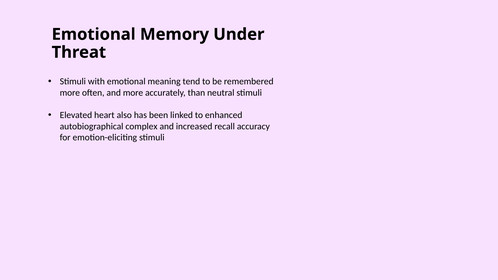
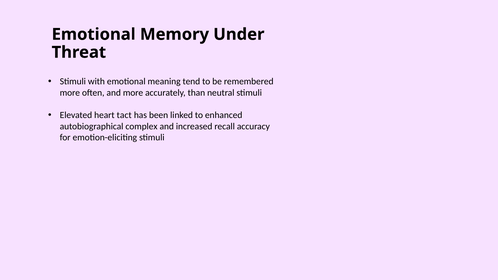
also: also -> tact
